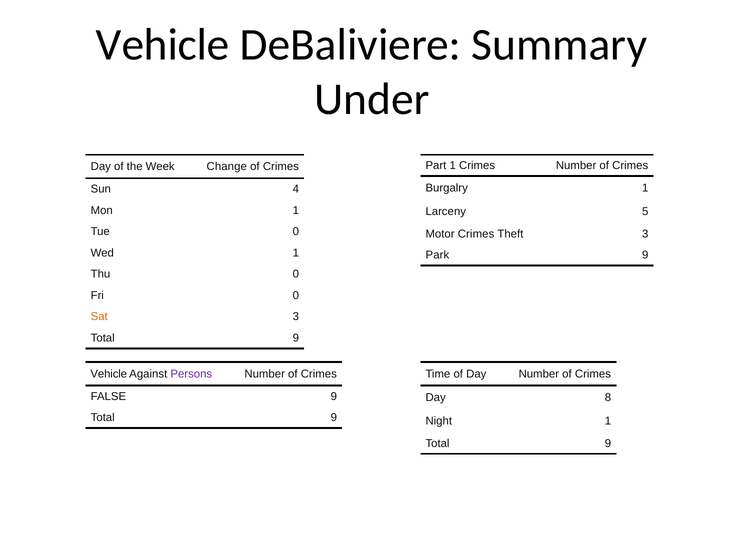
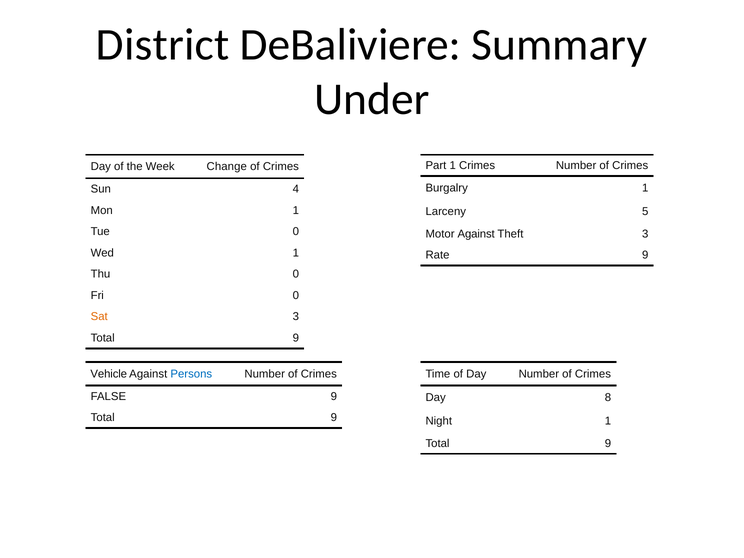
Vehicle at (163, 45): Vehicle -> District
Motor Crimes: Crimes -> Against
Park: Park -> Rate
Persons colour: purple -> blue
